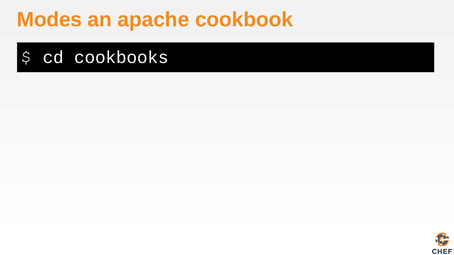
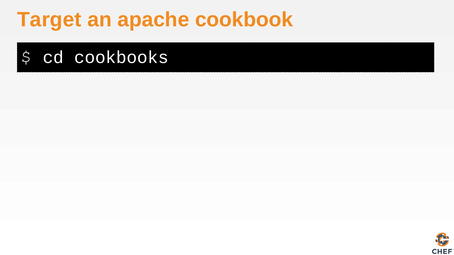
Modes: Modes -> Target
